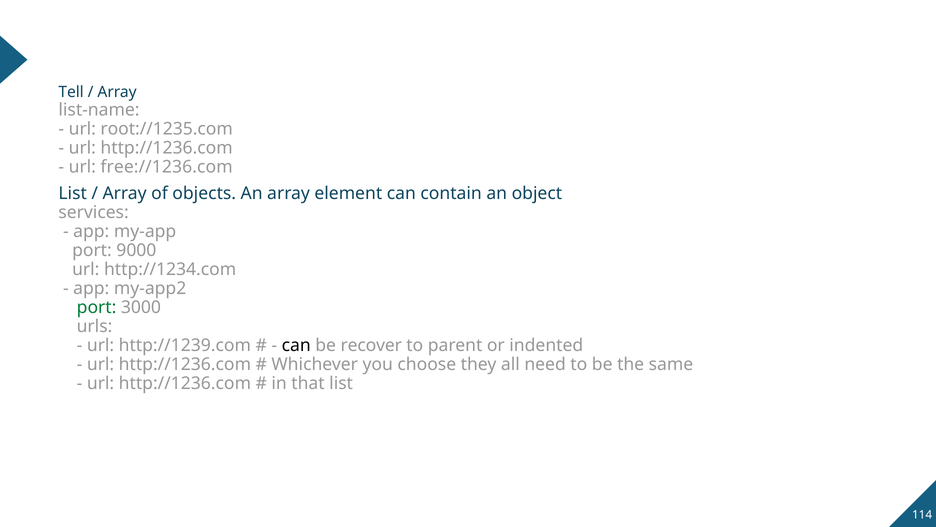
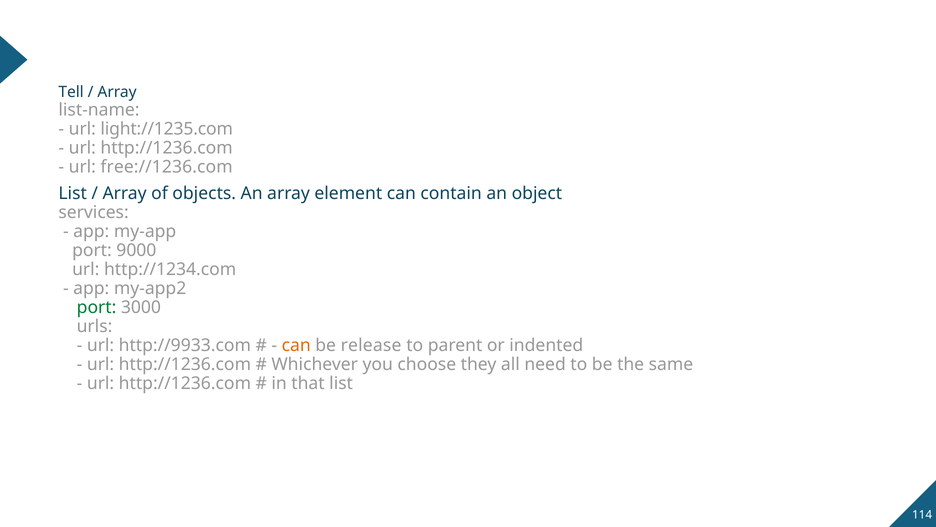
root://1235.com: root://1235.com -> light://1235.com
http://1239.com: http://1239.com -> http://9933.com
can at (296, 345) colour: black -> orange
recover: recover -> release
